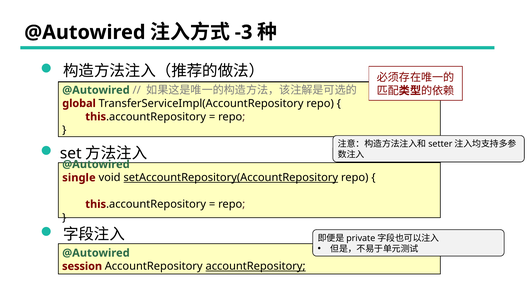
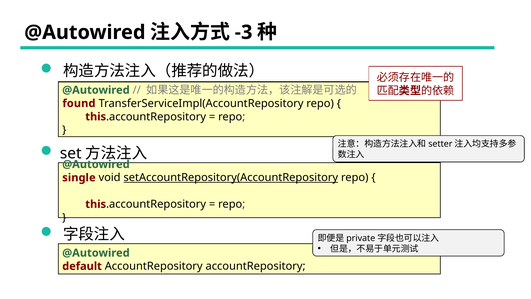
global: global -> found
session: session -> default
accountRepository at (256, 266) underline: present -> none
